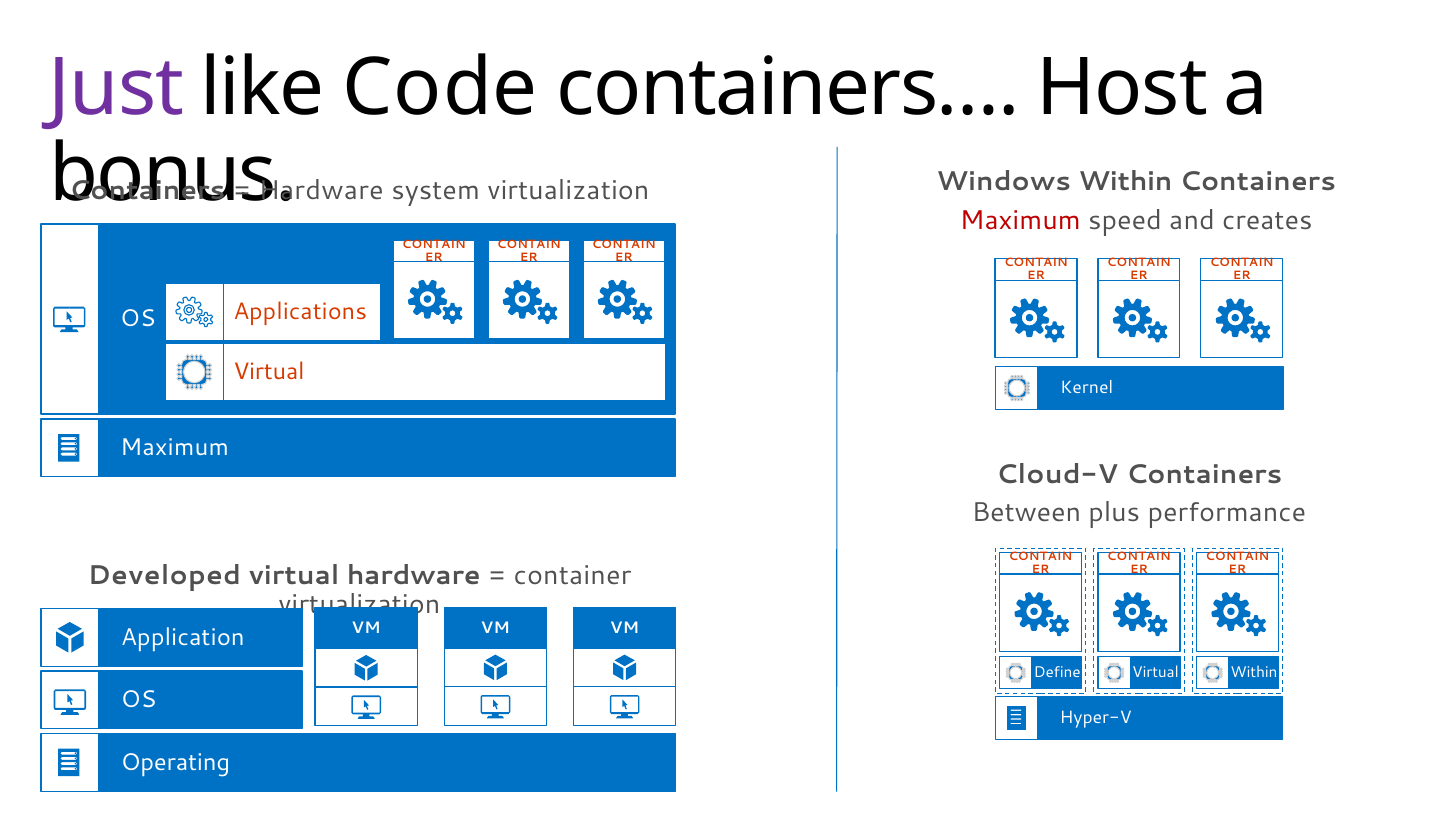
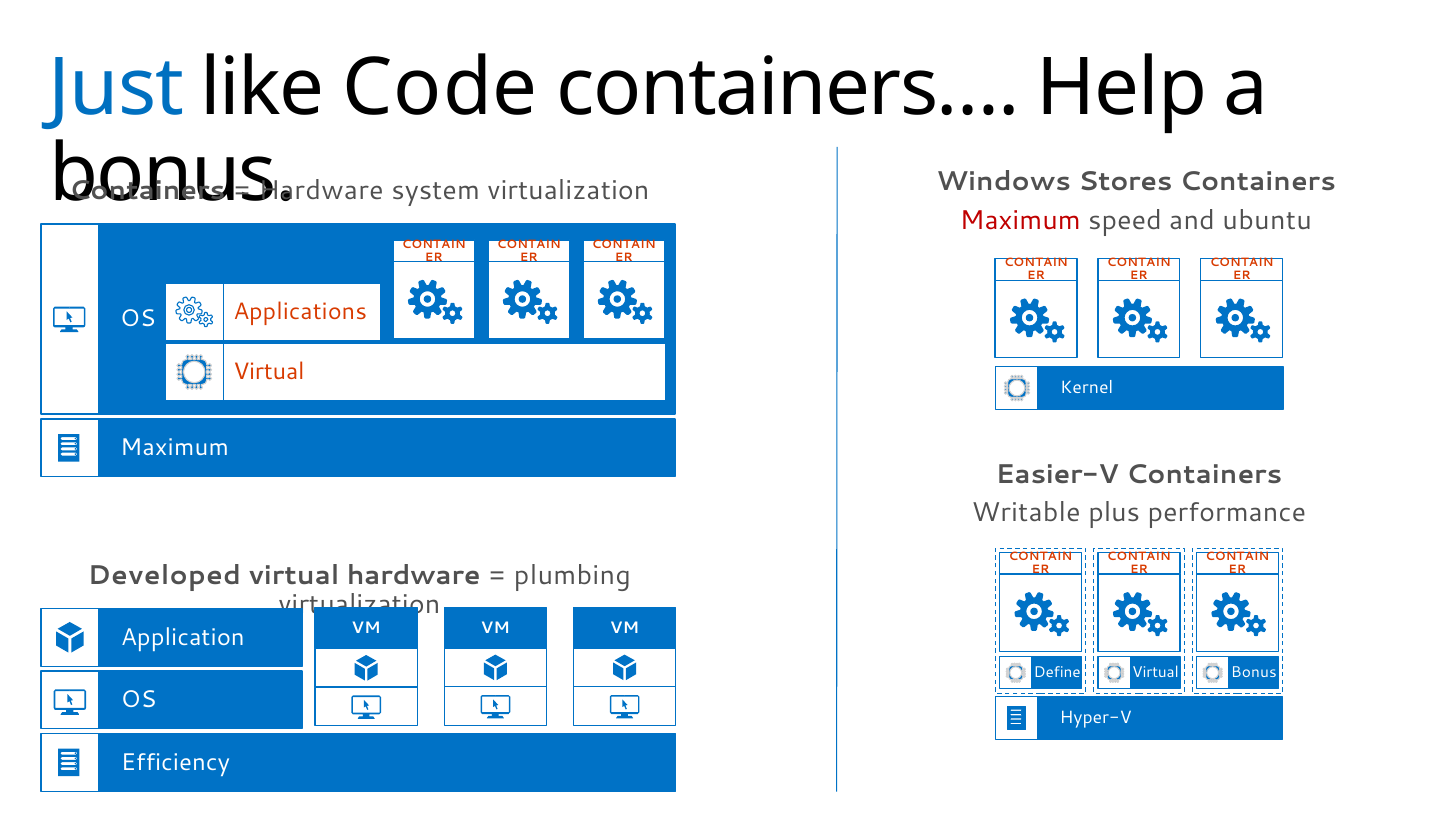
Just colour: purple -> blue
Host: Host -> Help
Windows Within: Within -> Stores
creates: creates -> ubuntu
Cloud-V: Cloud-V -> Easier-V
Between: Between -> Writable
container: container -> plumbing
Within at (1254, 672): Within -> Bonus
Operating: Operating -> Efficiency
